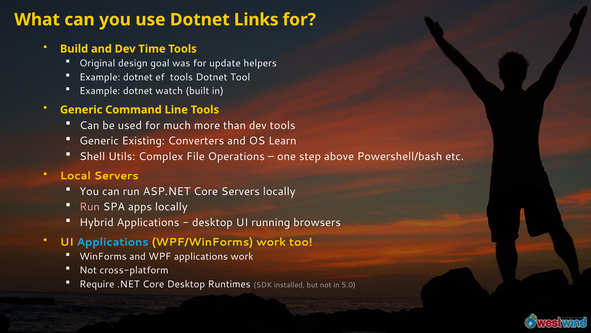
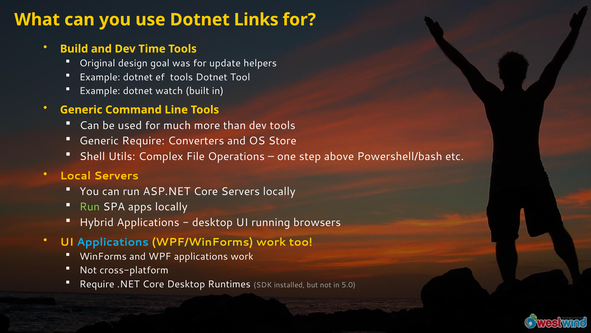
Generic Existing: Existing -> Require
Learn: Learn -> Store
Run at (90, 207) colour: pink -> light green
